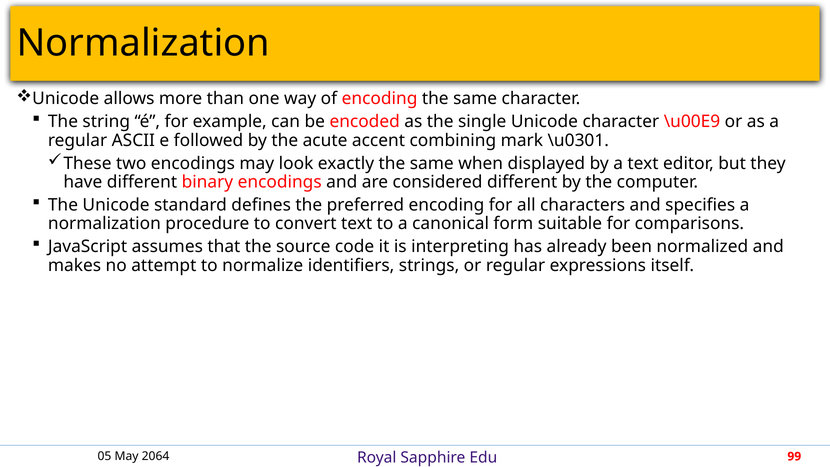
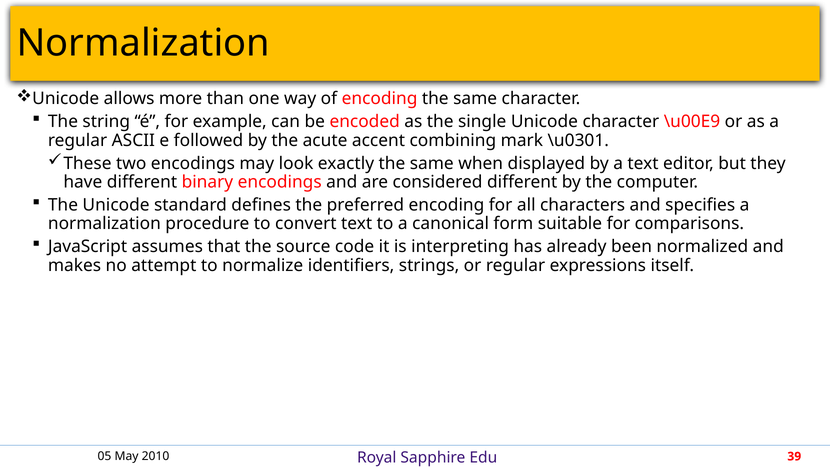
2064: 2064 -> 2010
99: 99 -> 39
